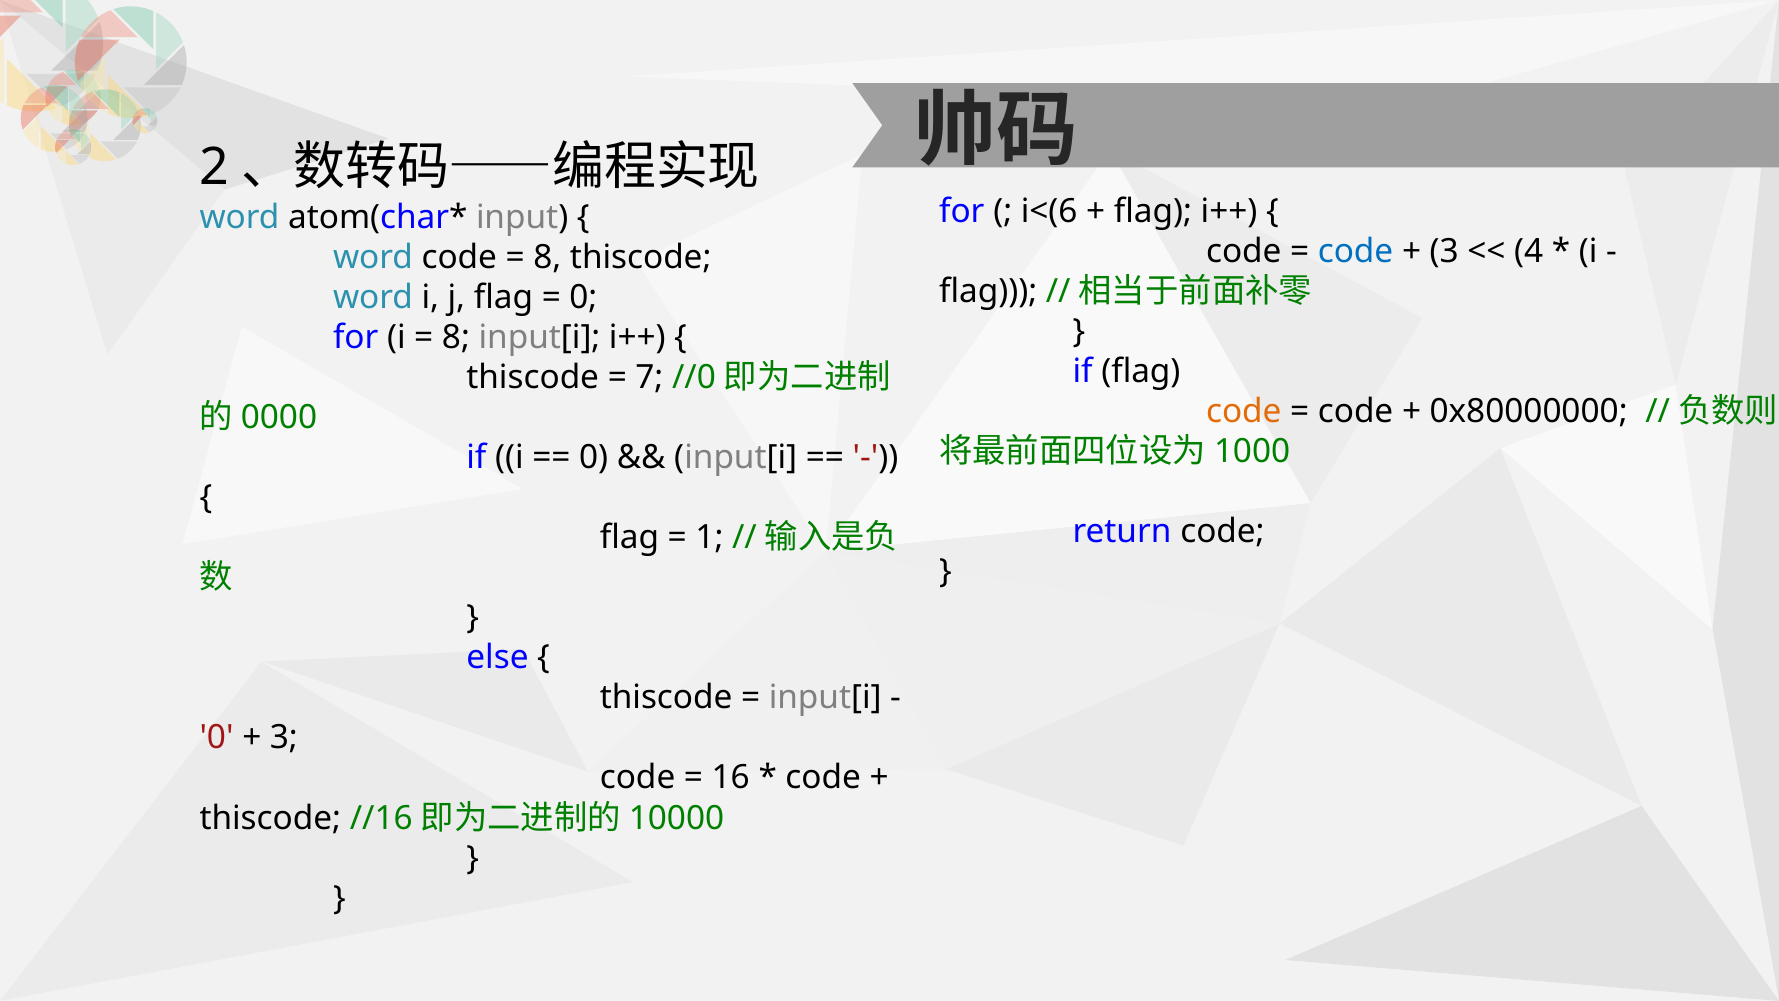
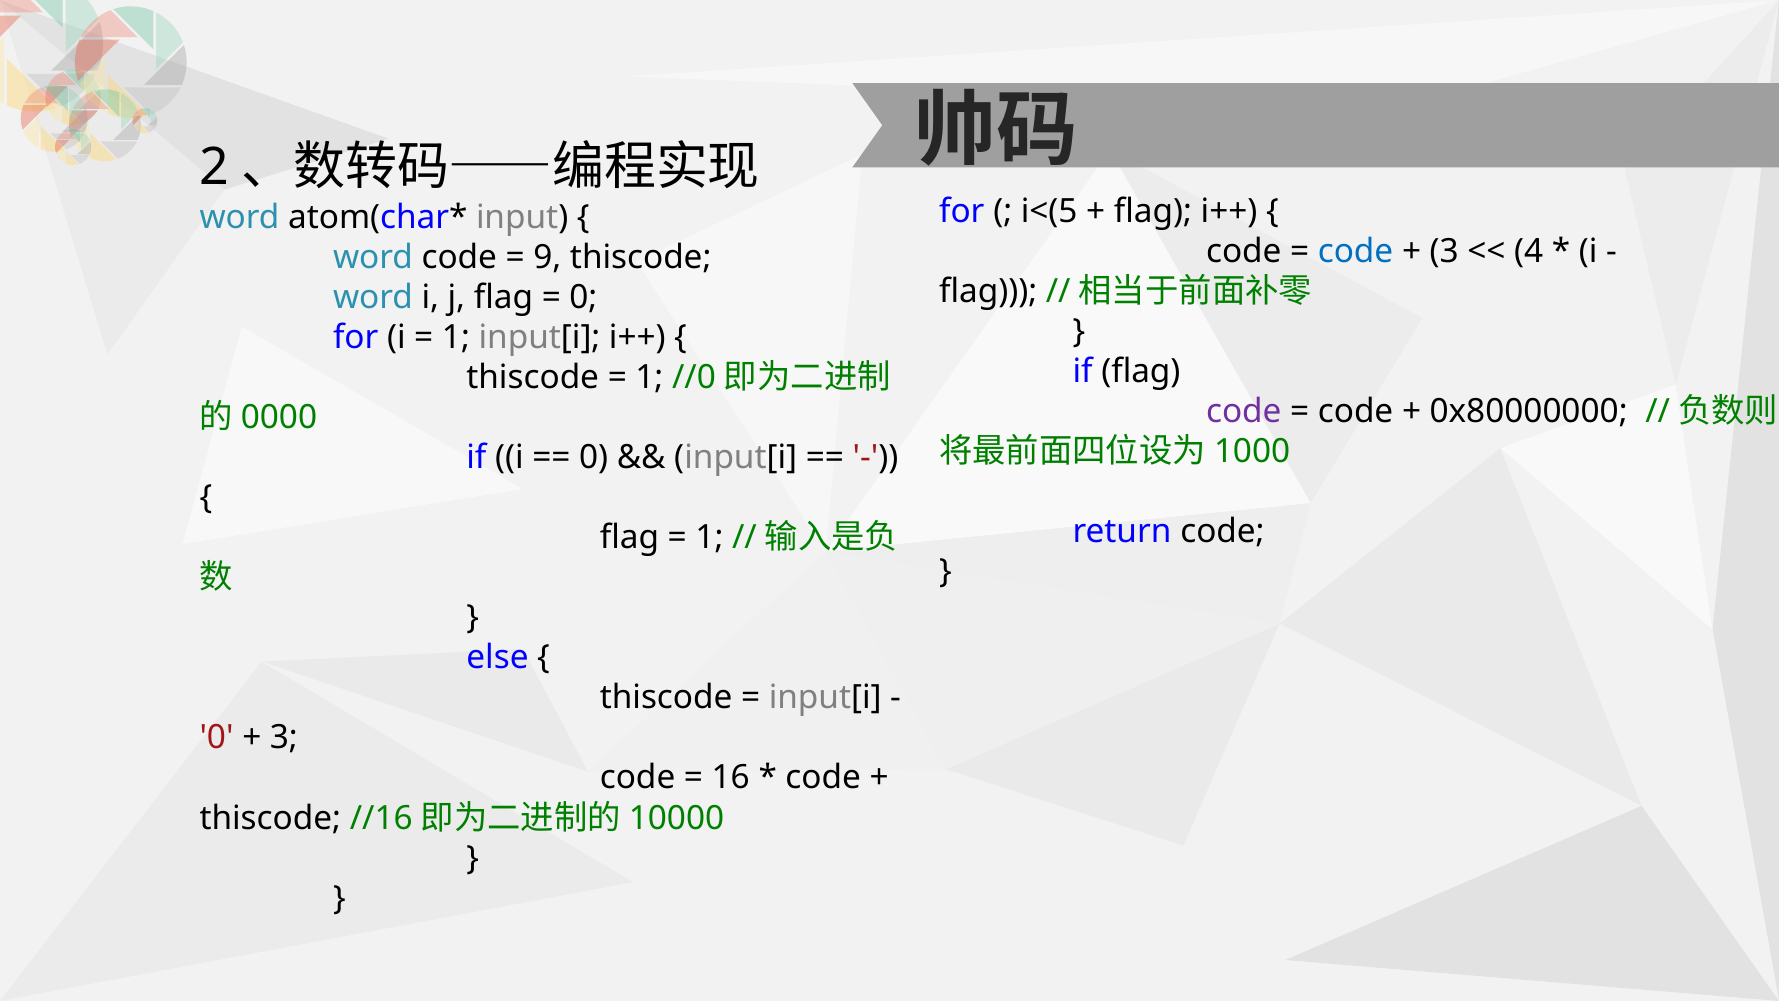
i<(6: i<(6 -> i<(5
8 at (547, 257): 8 -> 9
8 at (456, 337): 8 -> 1
7 at (649, 377): 7 -> 1
code at (1244, 411) colour: orange -> purple
